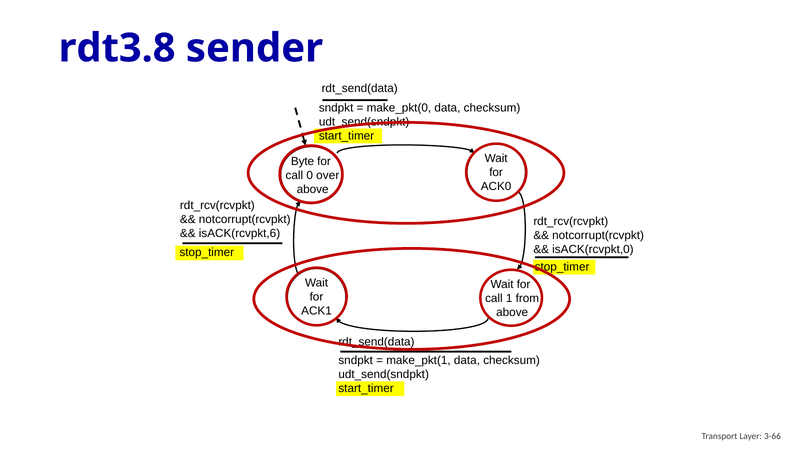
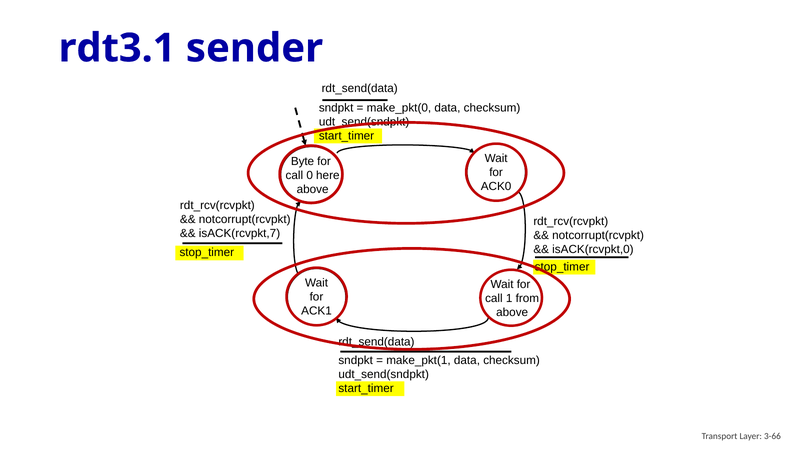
rdt3.8: rdt3.8 -> rdt3.1
over: over -> here
isACK(rcvpkt,6: isACK(rcvpkt,6 -> isACK(rcvpkt,7
